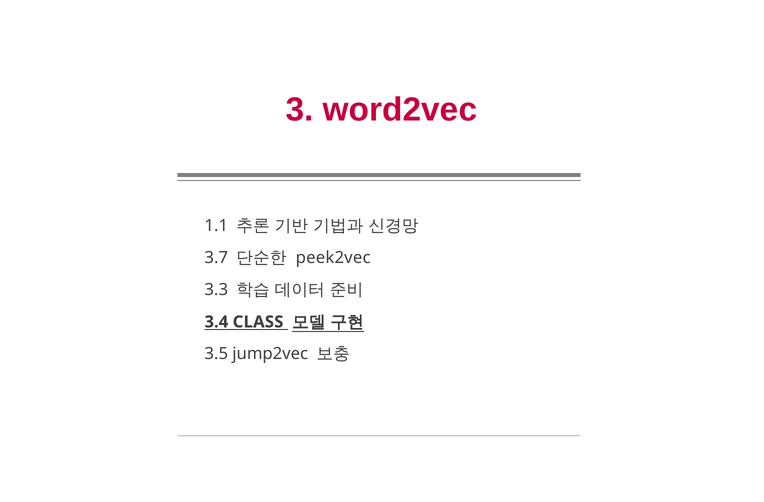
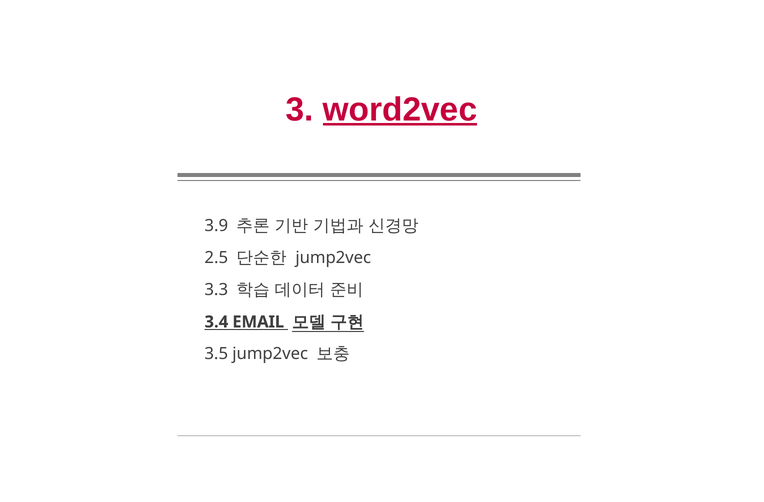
word2vec underline: none -> present
1.1: 1.1 -> 3.9
3.7: 3.7 -> 2.5
peek2vec at (333, 258): peek2vec -> jump2vec
CLASS: CLASS -> EMAIL
